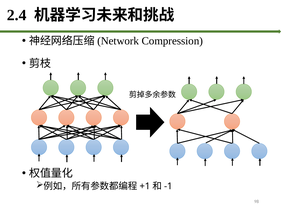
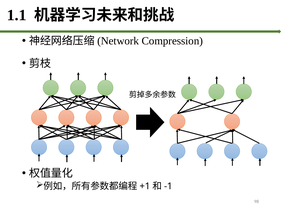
2.4: 2.4 -> 1.1
